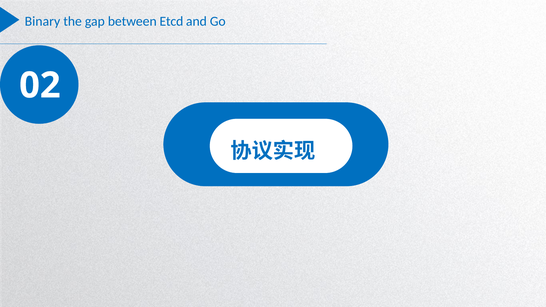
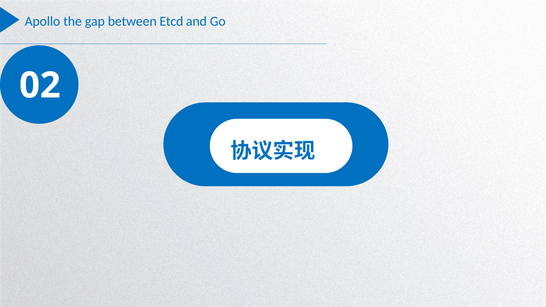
Binary: Binary -> Apollo
